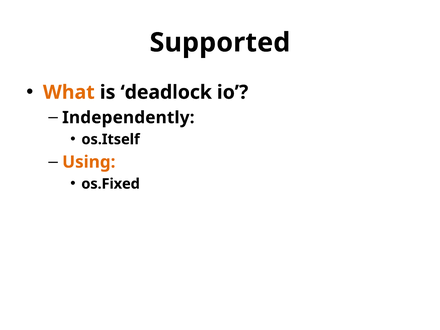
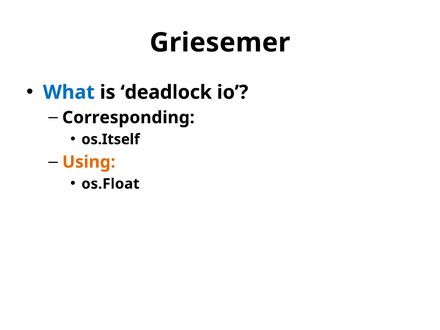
Supported: Supported -> Griesemer
What colour: orange -> blue
Independently: Independently -> Corresponding
os.Fixed: os.Fixed -> os.Float
